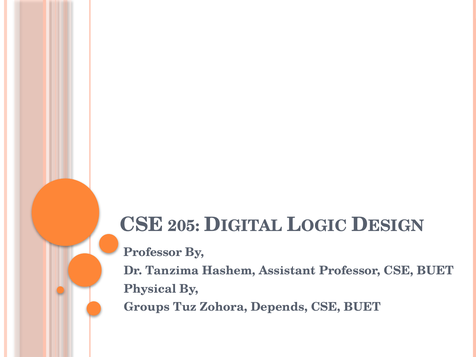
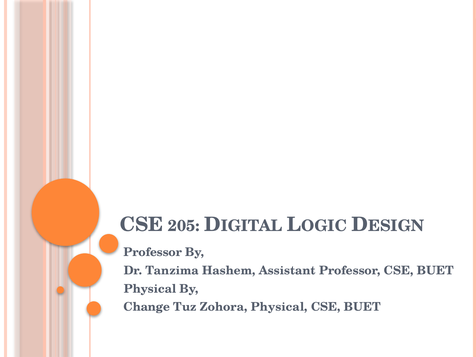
Groups: Groups -> Change
Zohora Depends: Depends -> Physical
